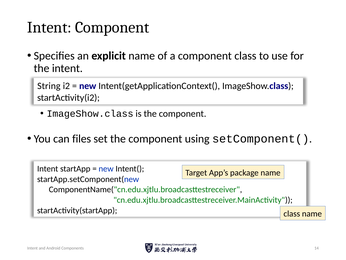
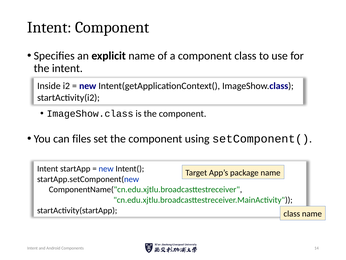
String: String -> Inside
